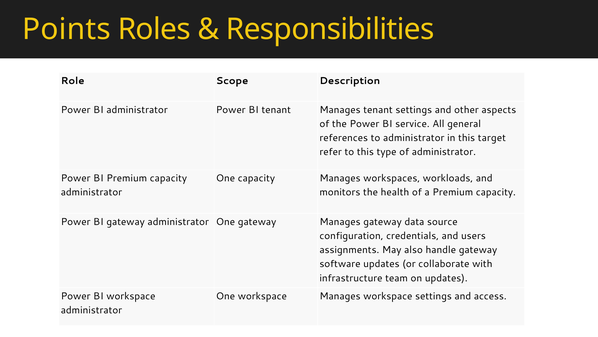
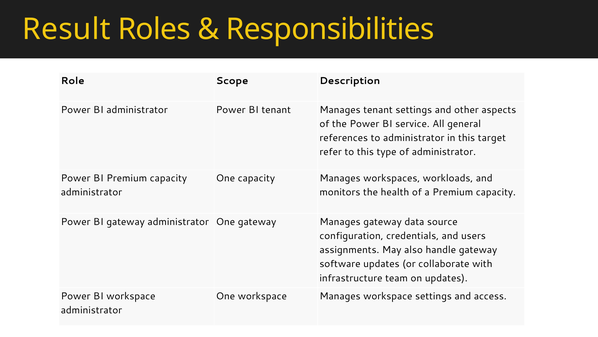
Points: Points -> Result
